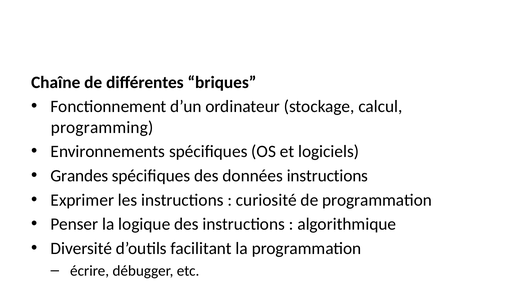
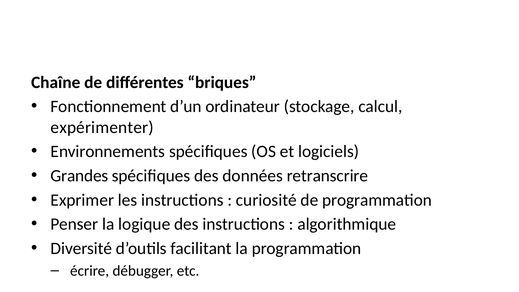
programming: programming -> expérimenter
données instructions: instructions -> retranscrire
